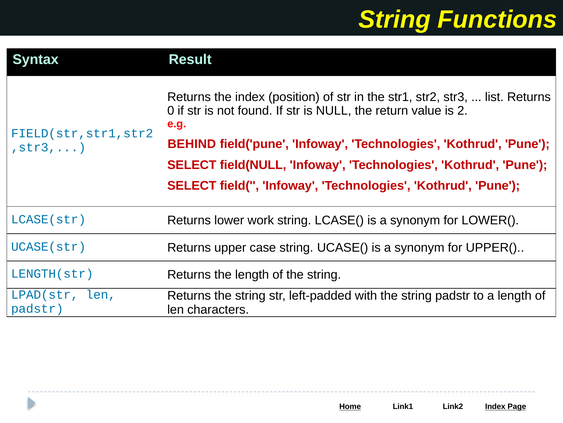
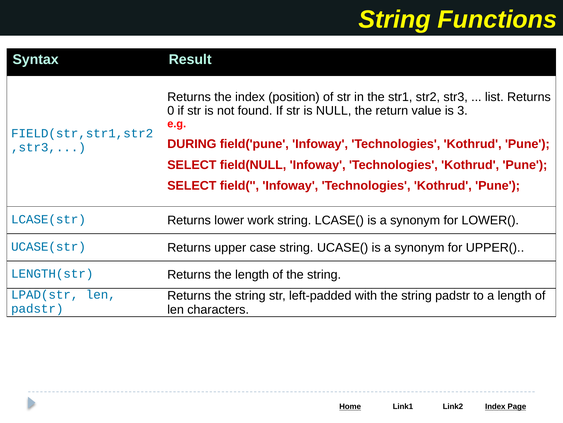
2: 2 -> 3
BEHIND: BEHIND -> DURING
